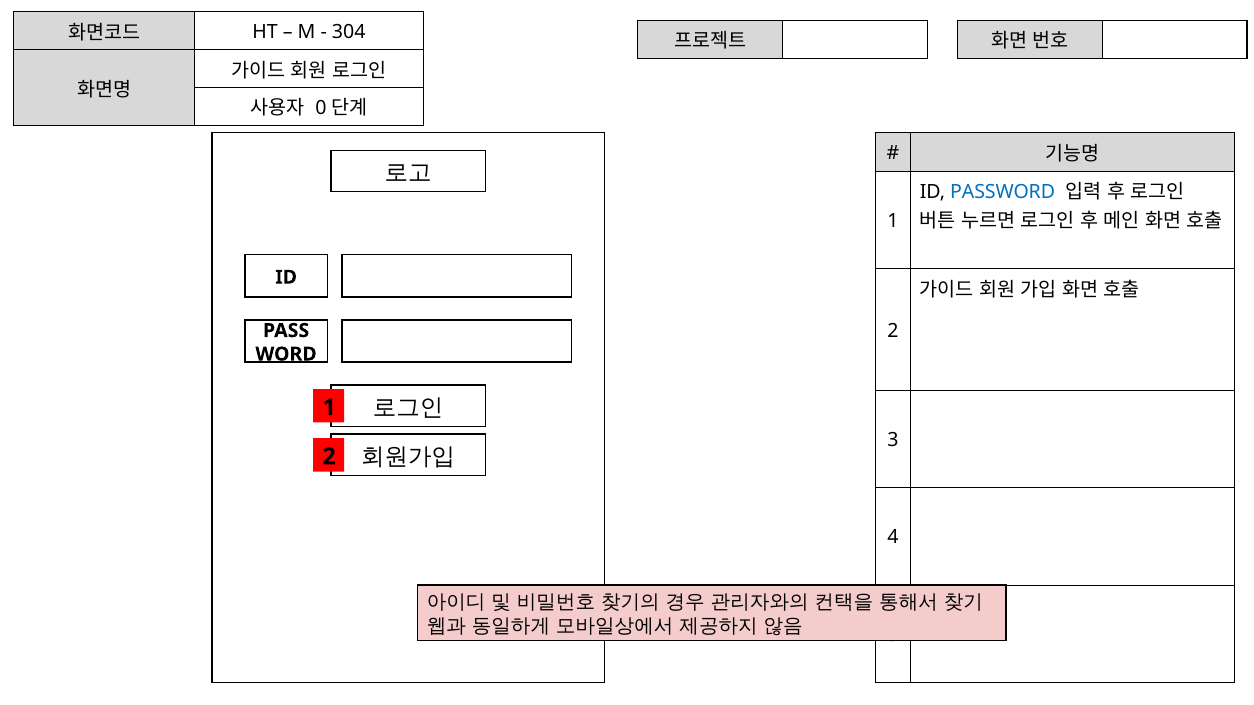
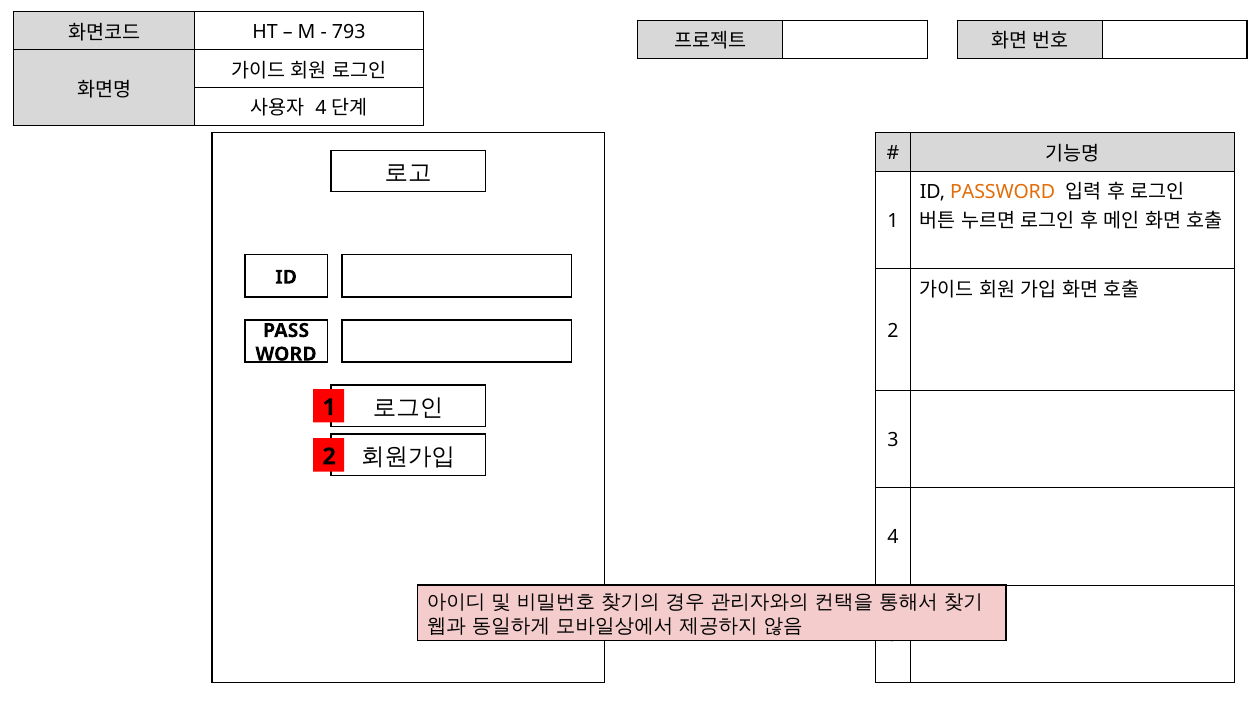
304: 304 -> 793
0 at (321, 109): 0 -> 4
PASSWORD colour: blue -> orange
